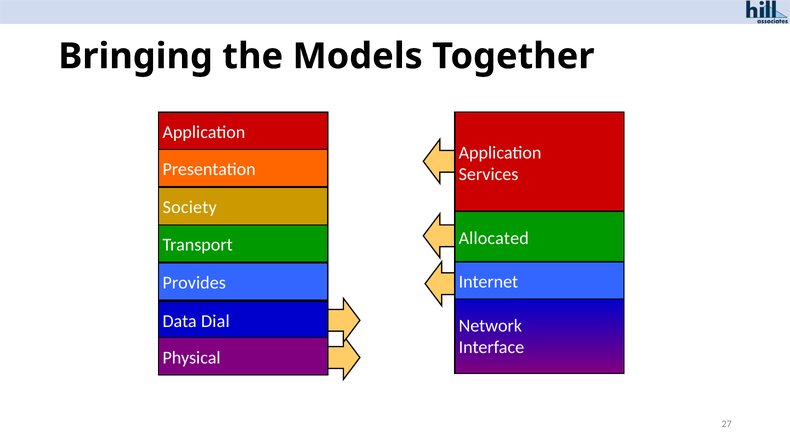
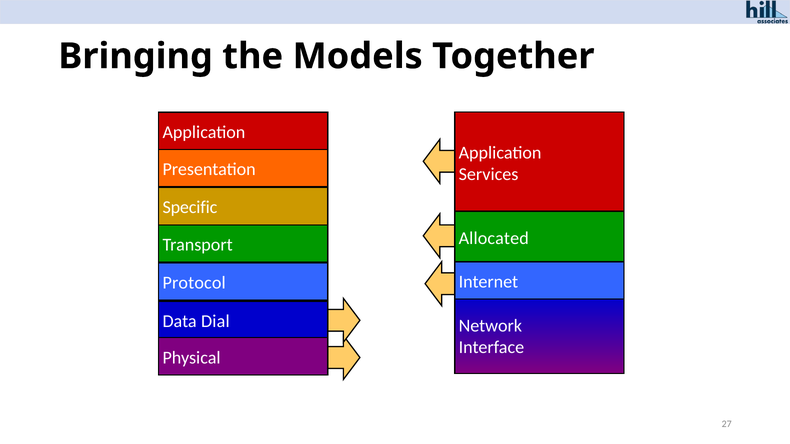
Society: Society -> Specific
Provides: Provides -> Protocol
